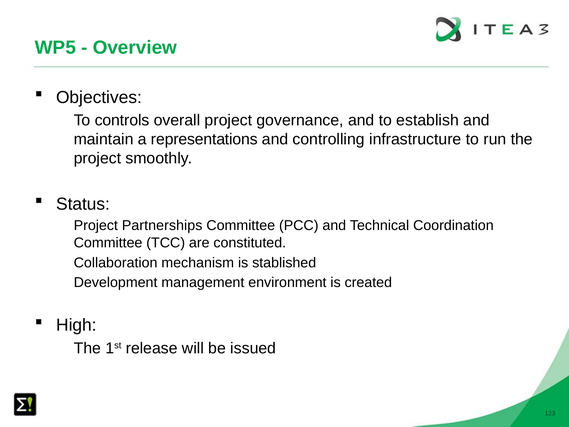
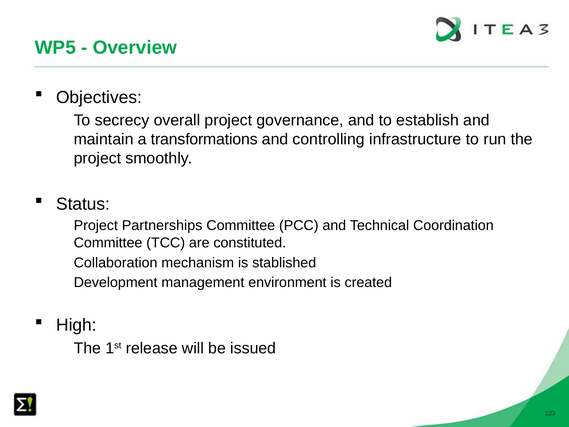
controls: controls -> secrecy
representations: representations -> transformations
